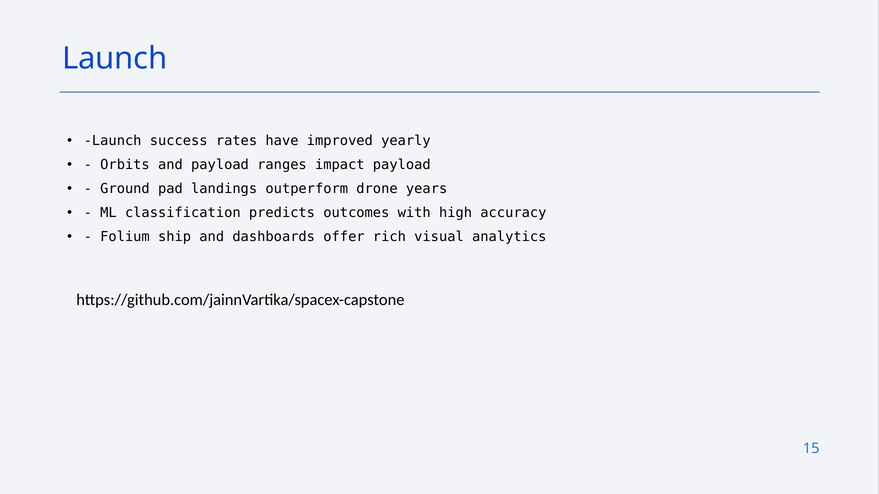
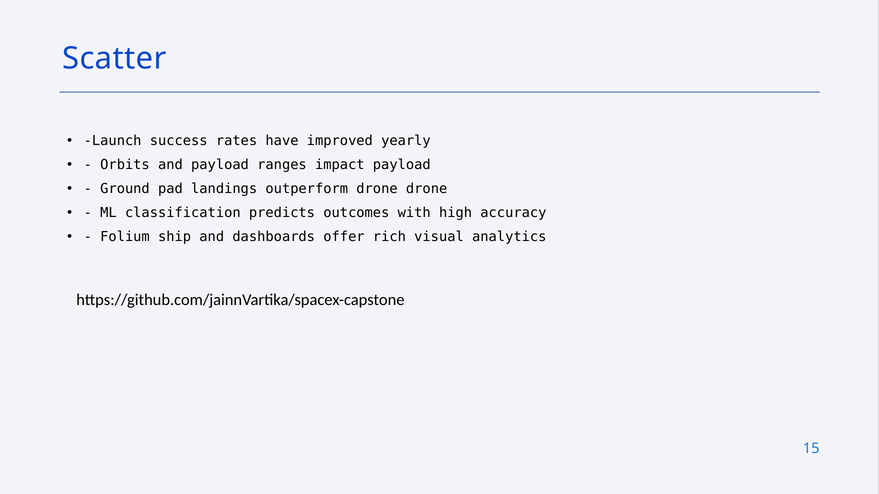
Launch at (115, 59): Launch -> Scatter
drone years: years -> drone
